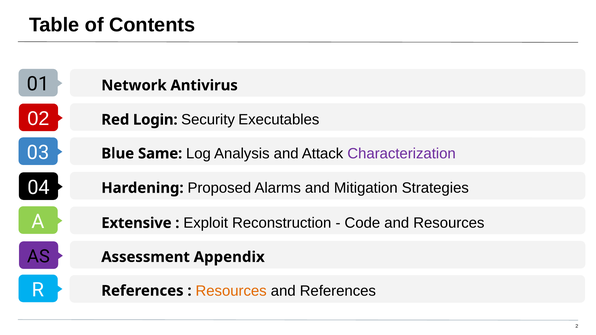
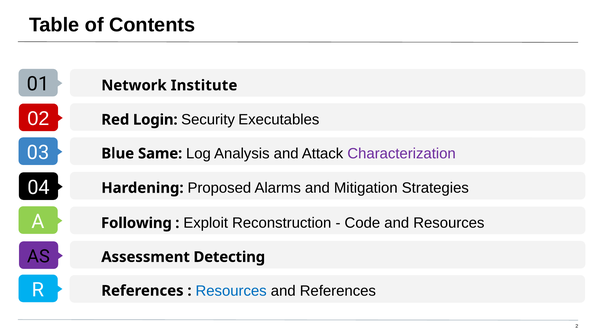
Antivirus: Antivirus -> Institute
Extensive: Extensive -> Following
Appendix: Appendix -> Detecting
Resources at (231, 291) colour: orange -> blue
